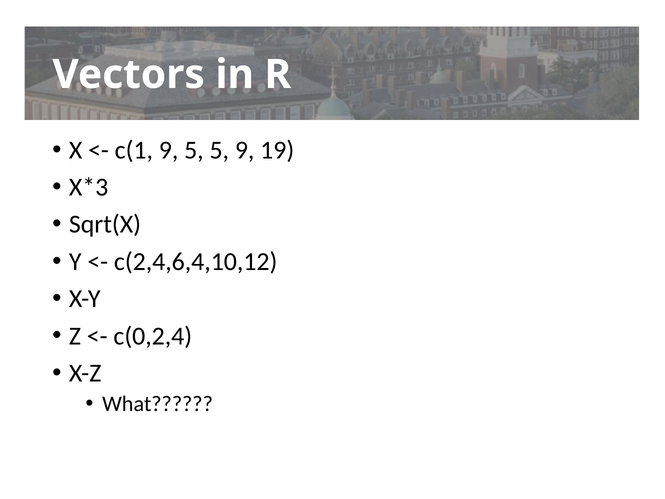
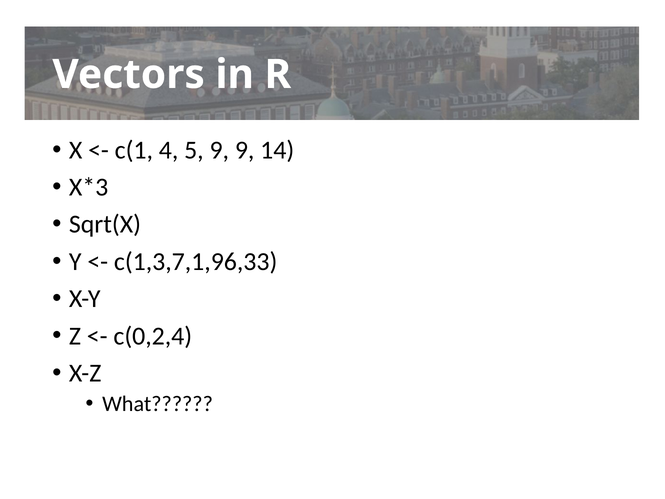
c(1 9: 9 -> 4
5 5: 5 -> 9
19: 19 -> 14
c(2,4,6,4,10,12: c(2,4,6,4,10,12 -> c(1,3,7,1,96,33
